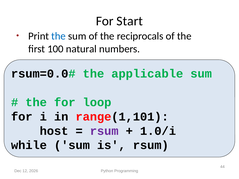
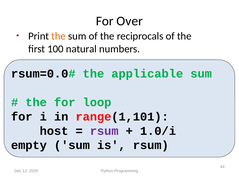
Start: Start -> Over
the at (59, 36) colour: blue -> orange
while: while -> empty
